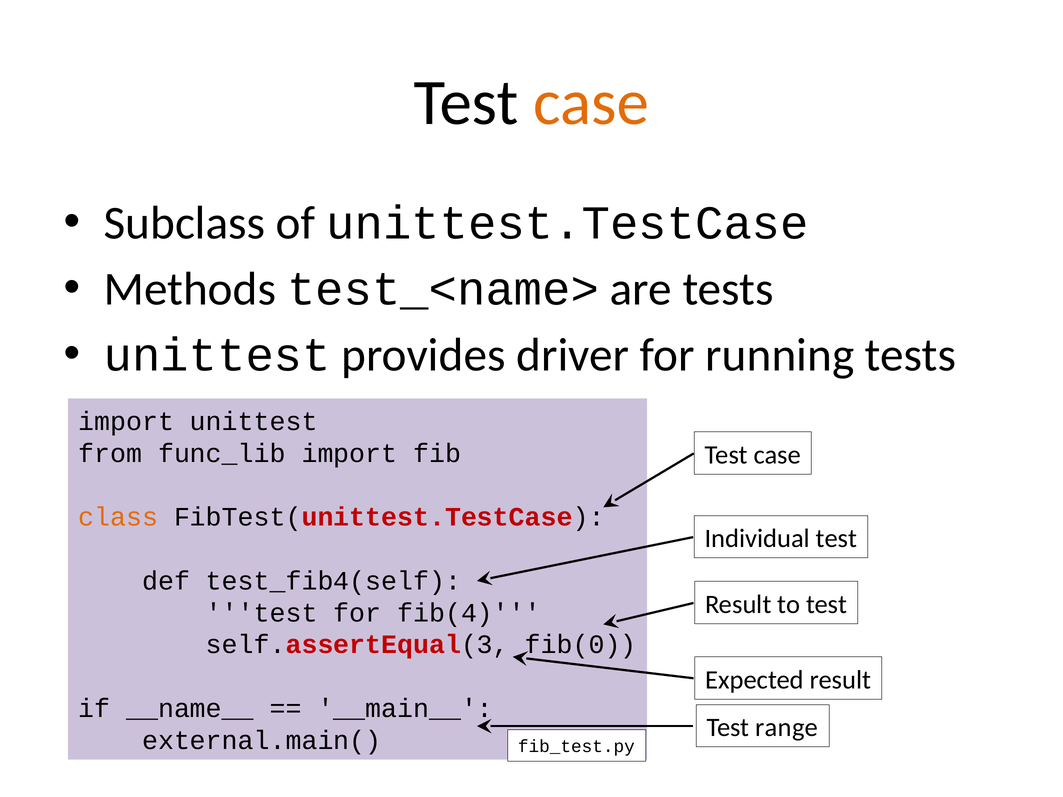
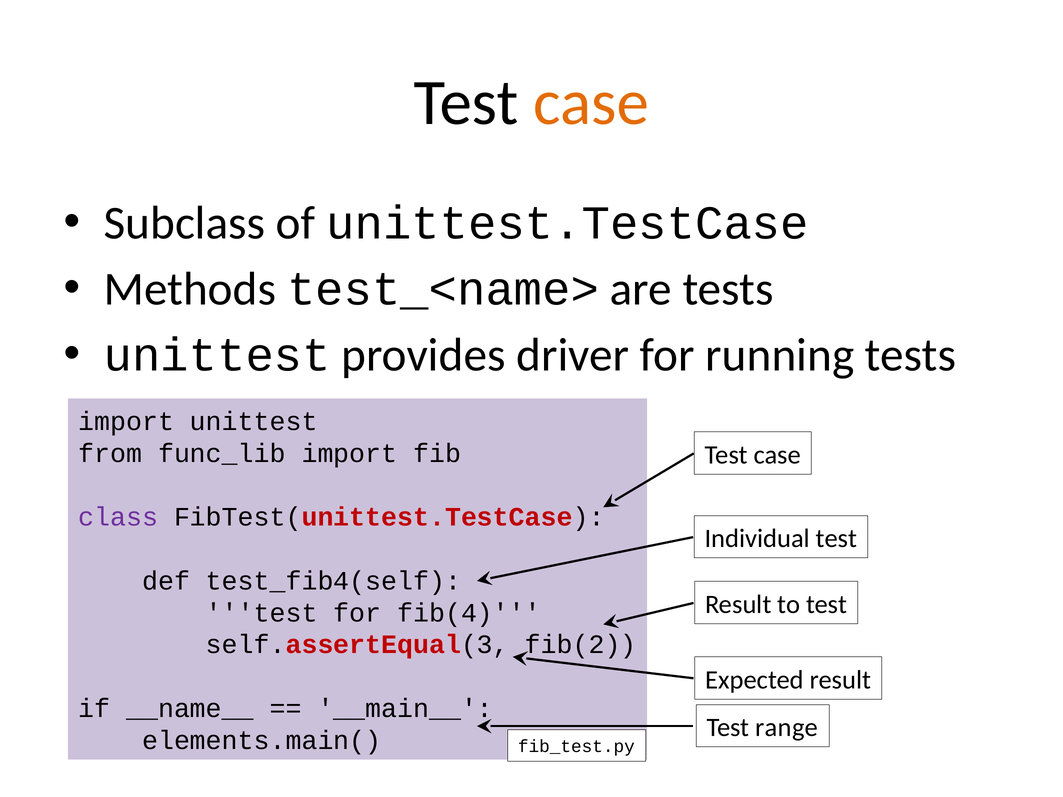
class colour: orange -> purple
fib(0: fib(0 -> fib(2
external.main(: external.main( -> elements.main(
